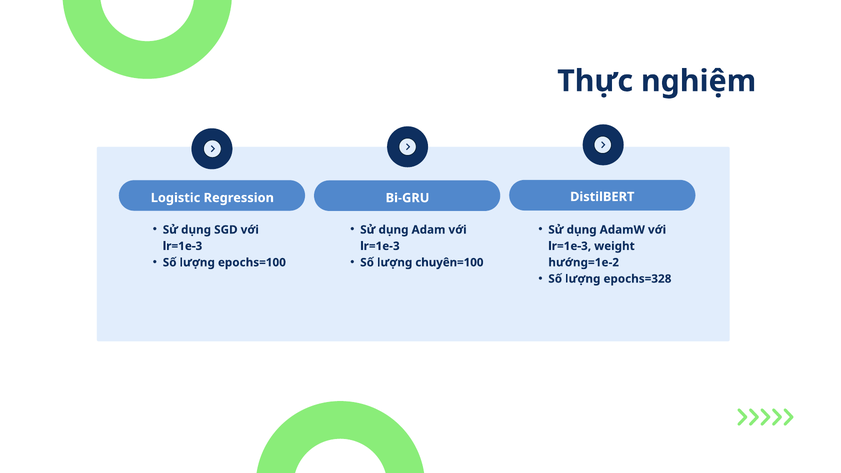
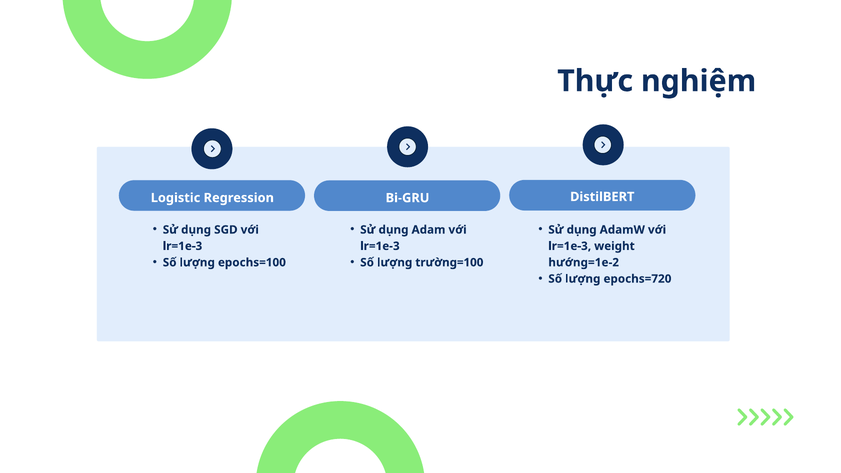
chuyên=100: chuyên=100 -> trường=100
epochs=328: epochs=328 -> epochs=720
